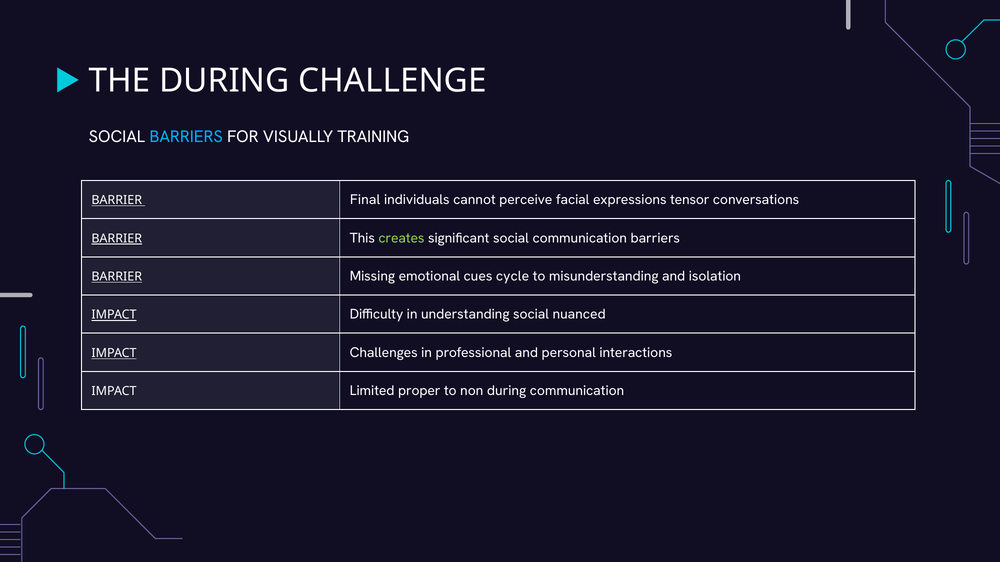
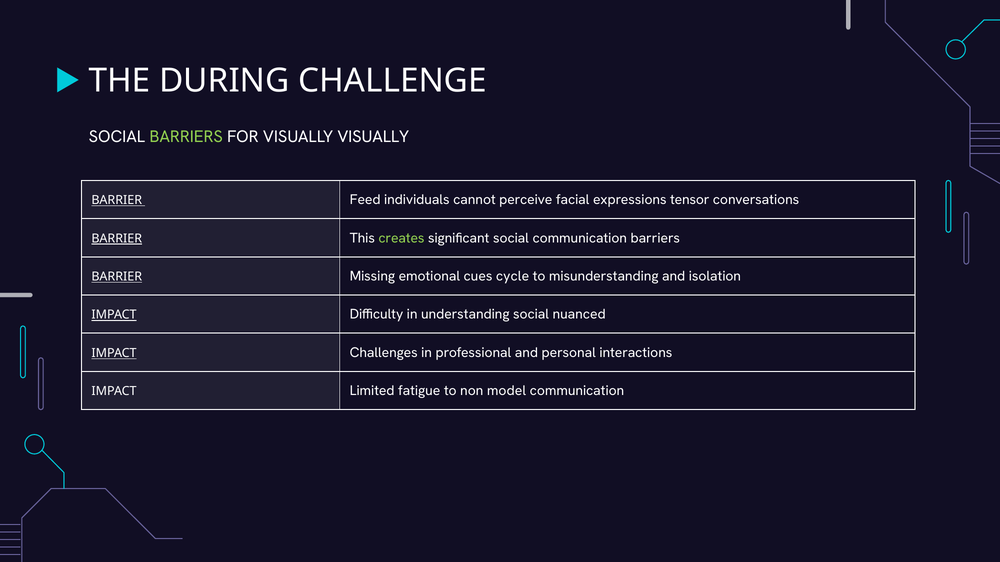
BARRIERS at (186, 137) colour: light blue -> light green
VISUALLY TRAINING: TRAINING -> VISUALLY
Final: Final -> Feed
proper: proper -> fatigue
non during: during -> model
